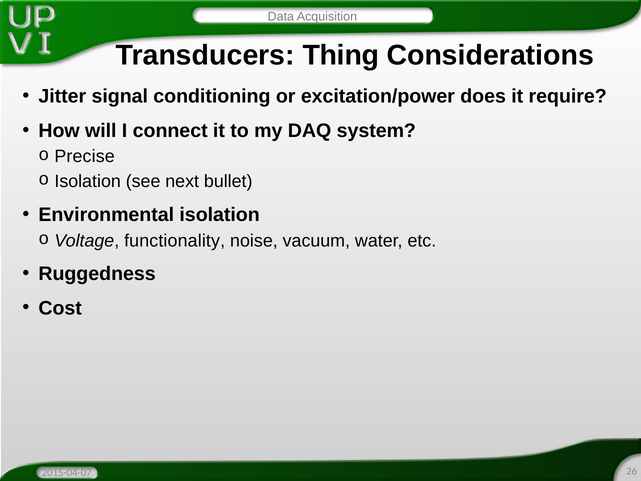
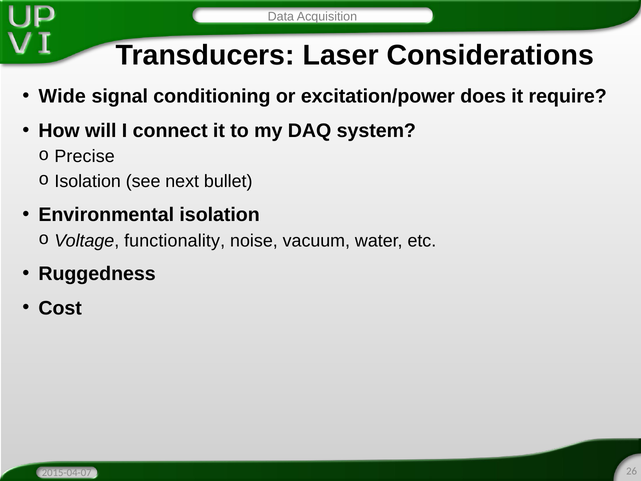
Thing: Thing -> Laser
Jitter: Jitter -> Wide
